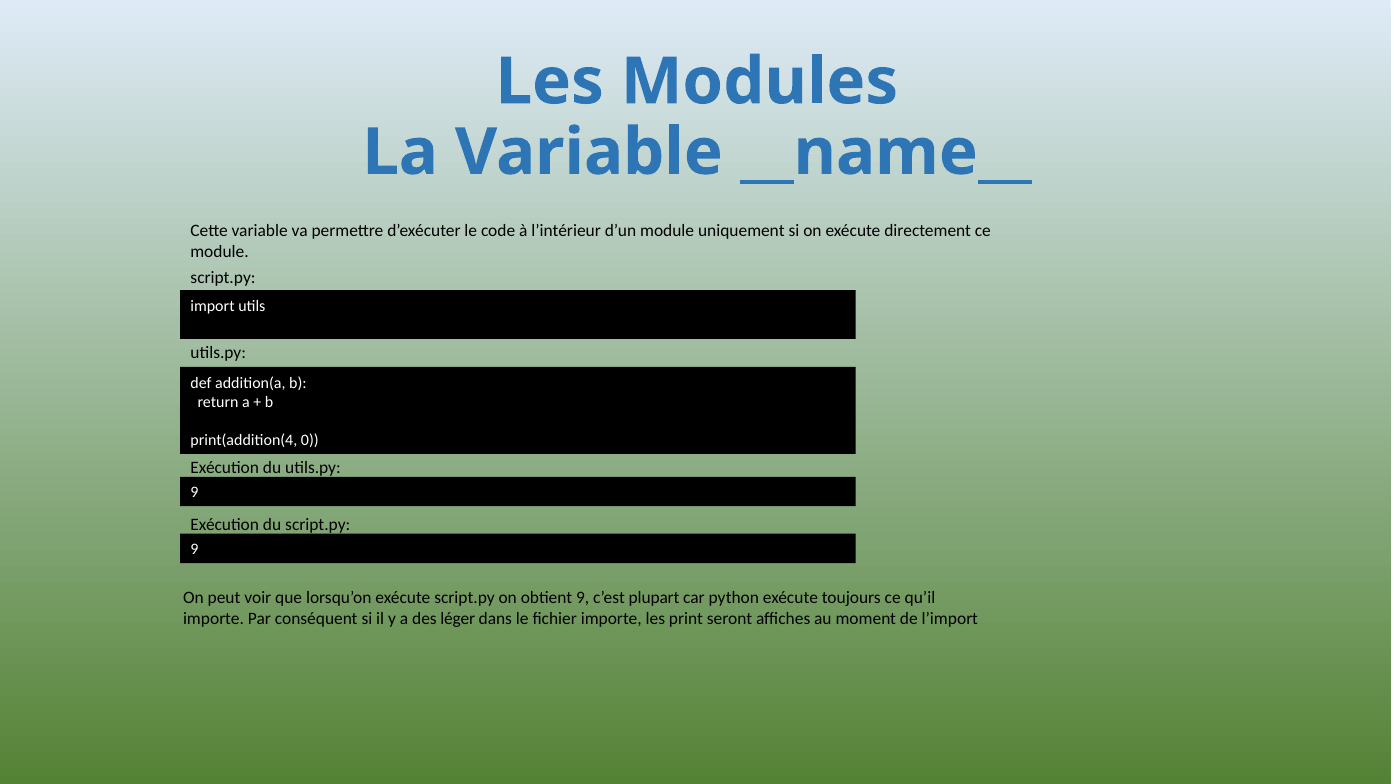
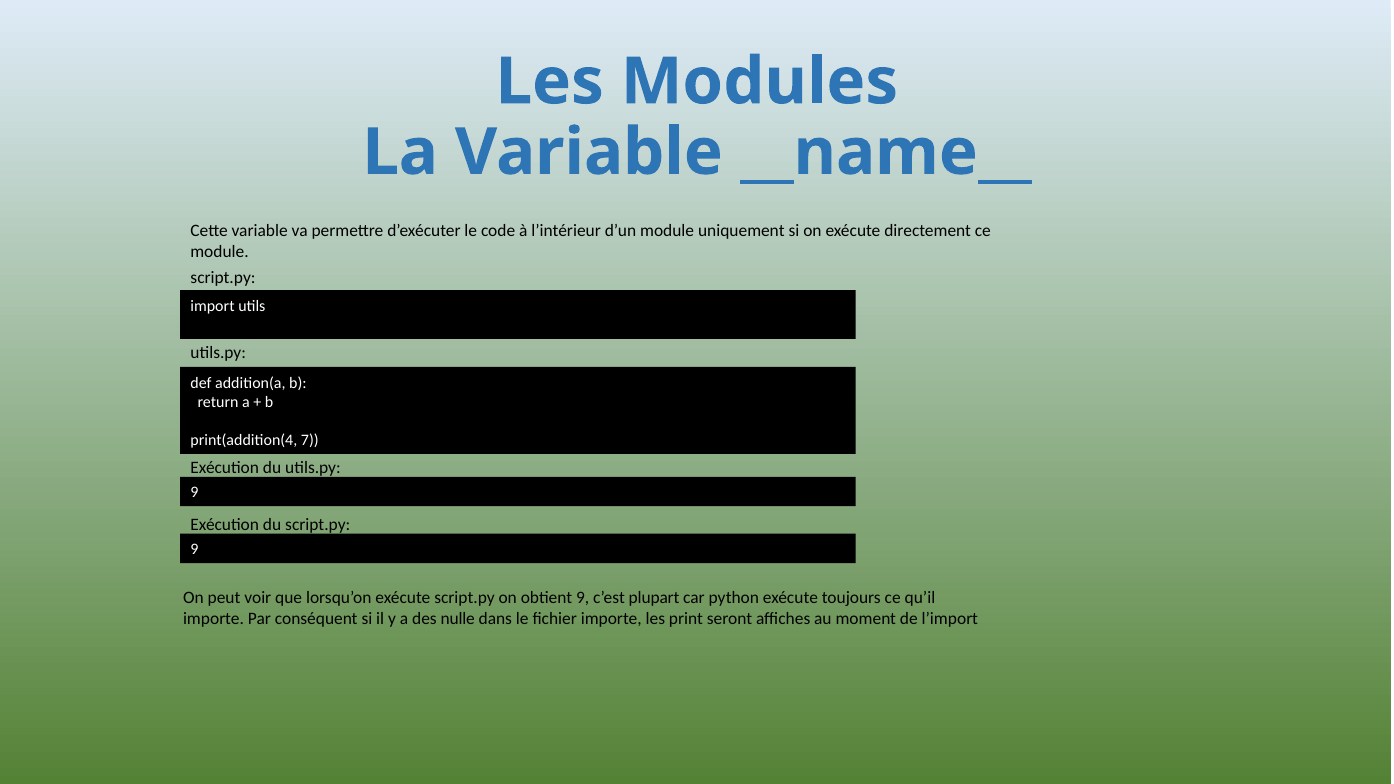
0: 0 -> 7
léger: léger -> nulle
